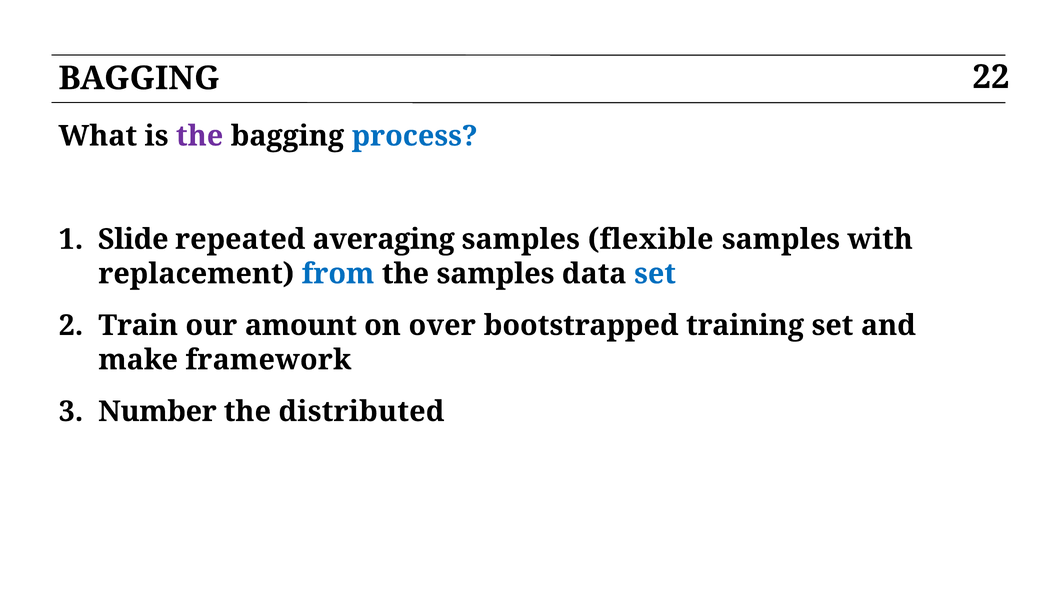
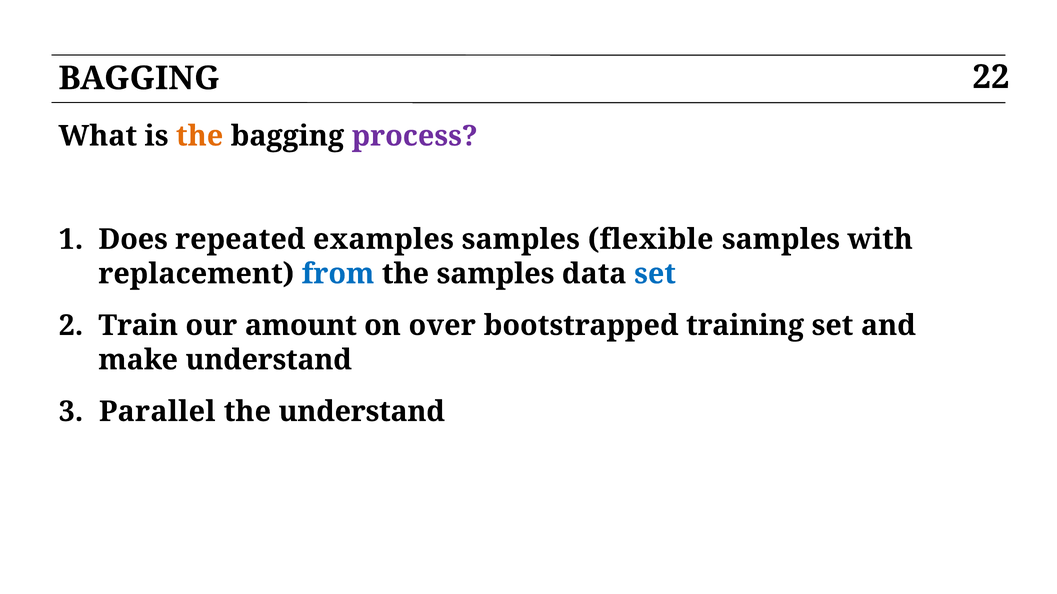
the at (200, 136) colour: purple -> orange
process colour: blue -> purple
Slide: Slide -> Does
averaging: averaging -> examples
make framework: framework -> understand
Number: Number -> Parallel
the distributed: distributed -> understand
